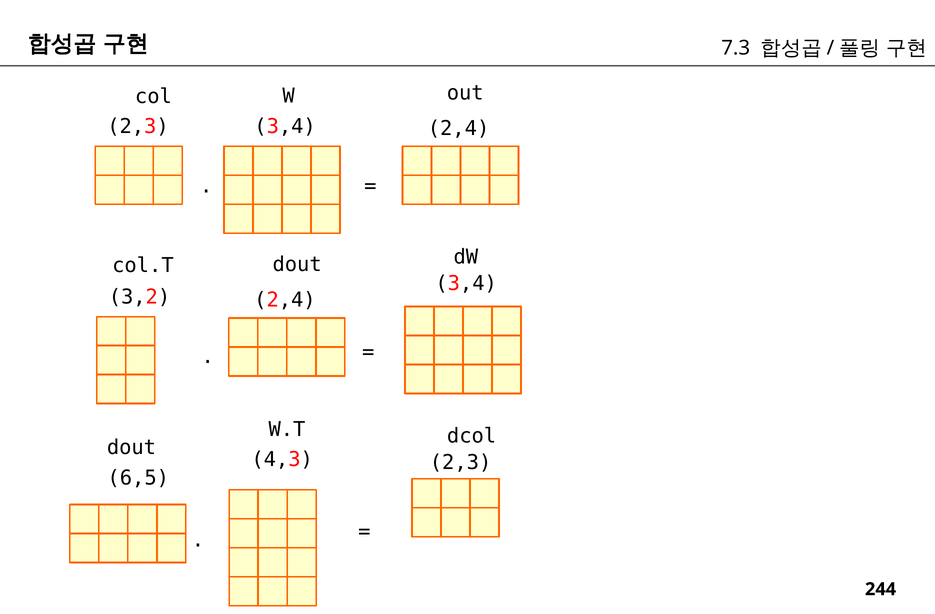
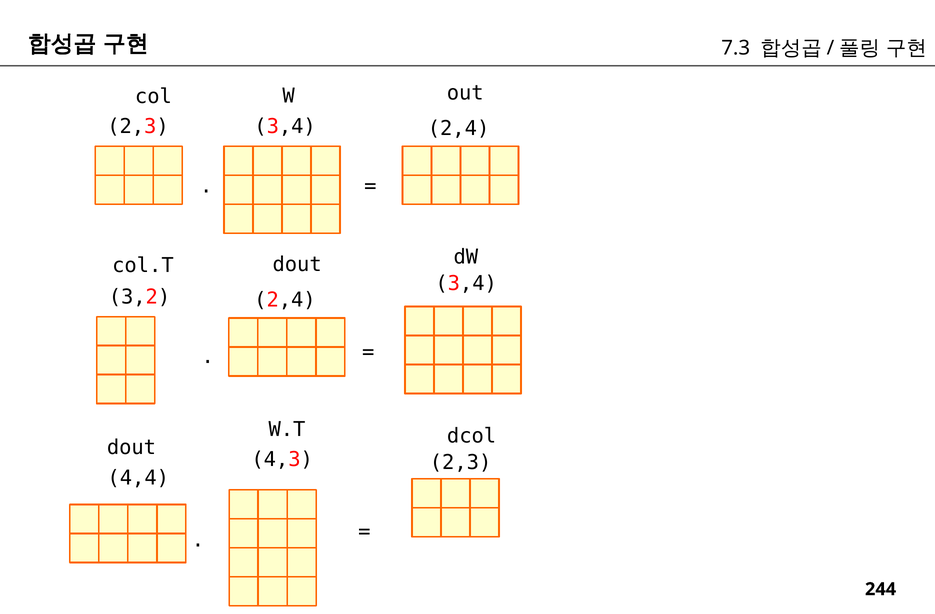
6,5: 6,5 -> 4,4
